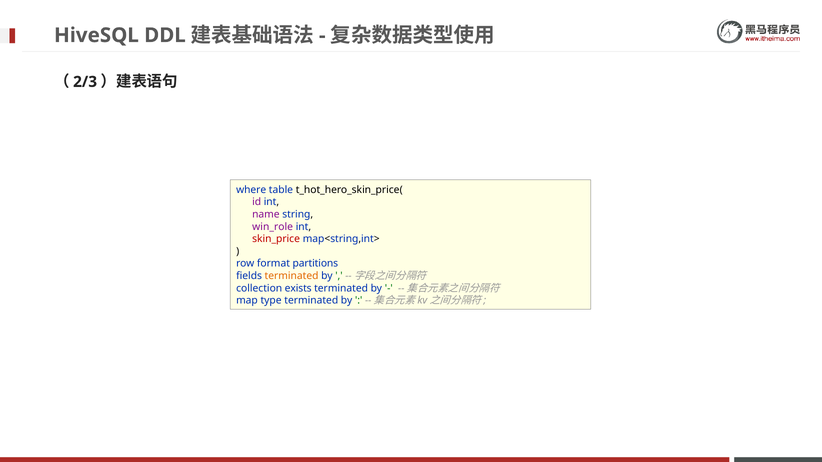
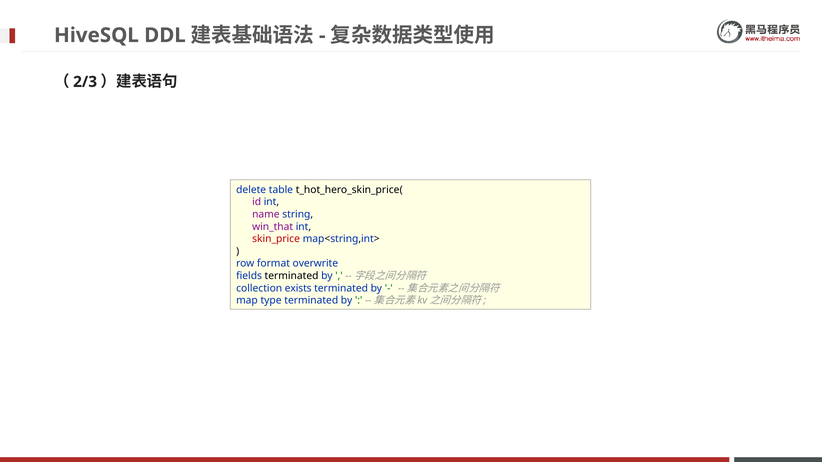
where: where -> delete
win_role: win_role -> win_that
partitions: partitions -> overwrite
terminated at (292, 276) colour: orange -> black
